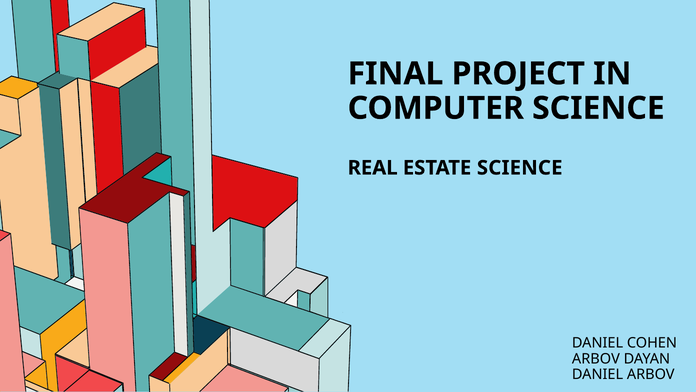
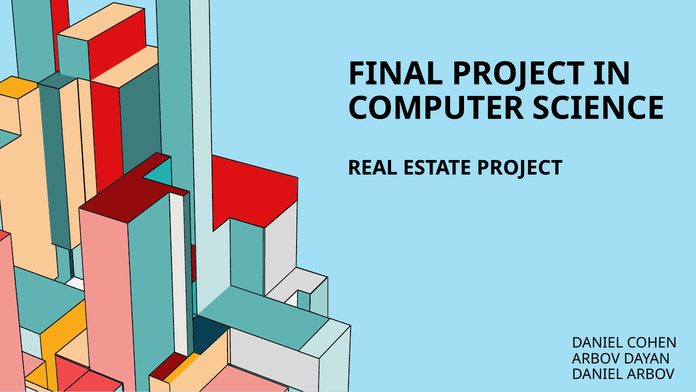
ESTATE SCIENCE: SCIENCE -> PROJECT
